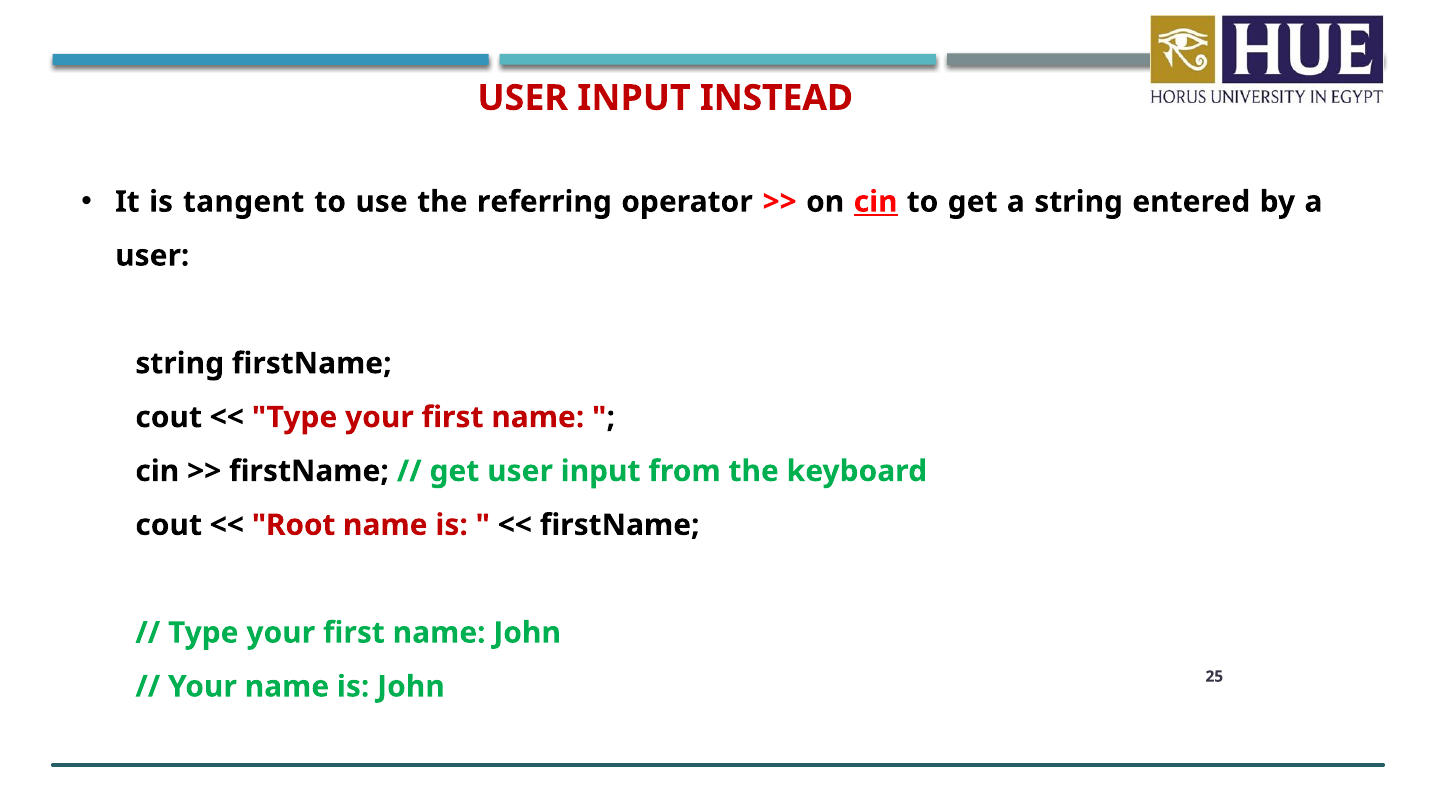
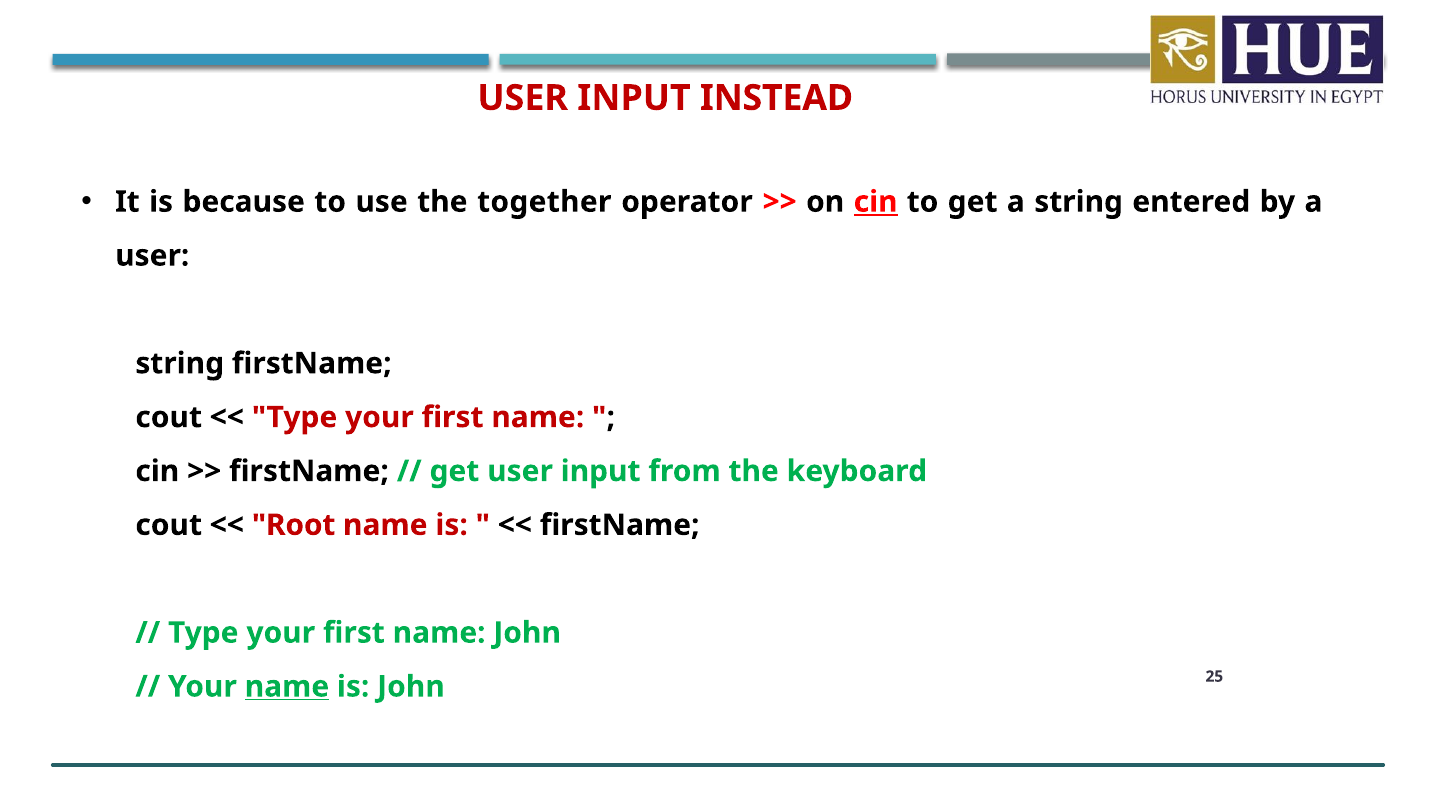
tangent: tangent -> because
referring: referring -> together
name at (287, 686) underline: none -> present
